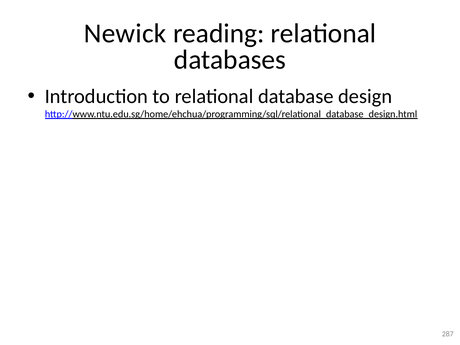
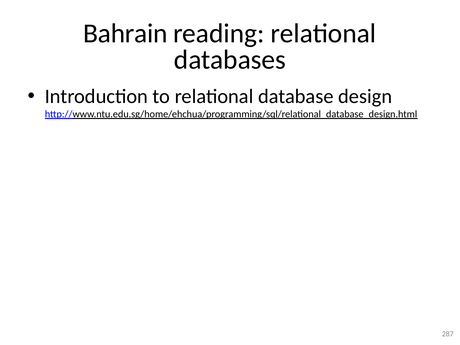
Newick: Newick -> Bahrain
